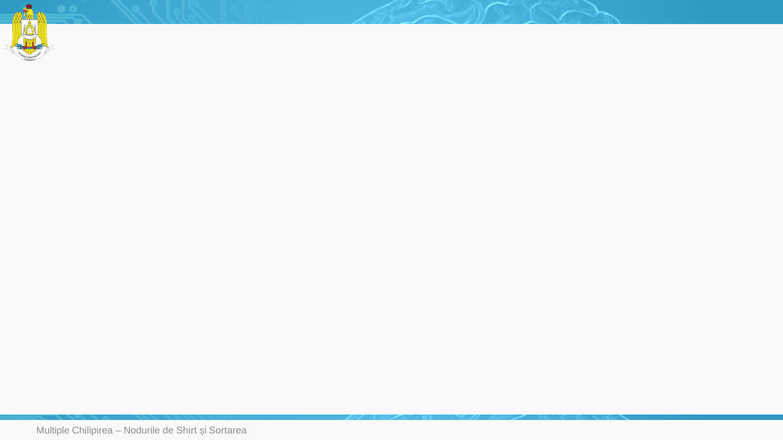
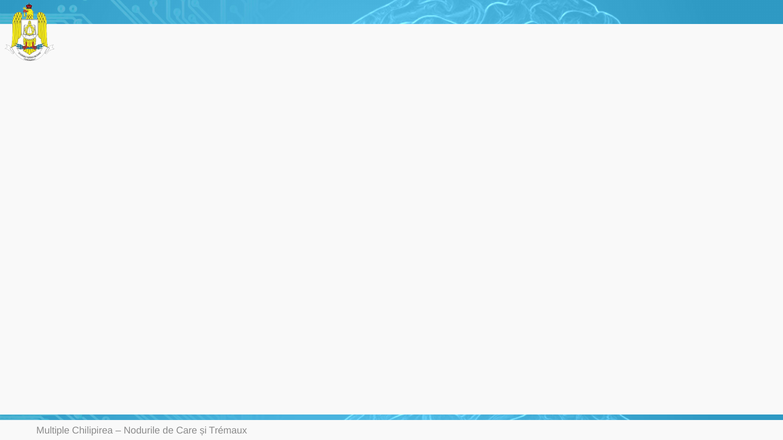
Shirt: Shirt -> Care
Sortarea: Sortarea -> Trémaux
